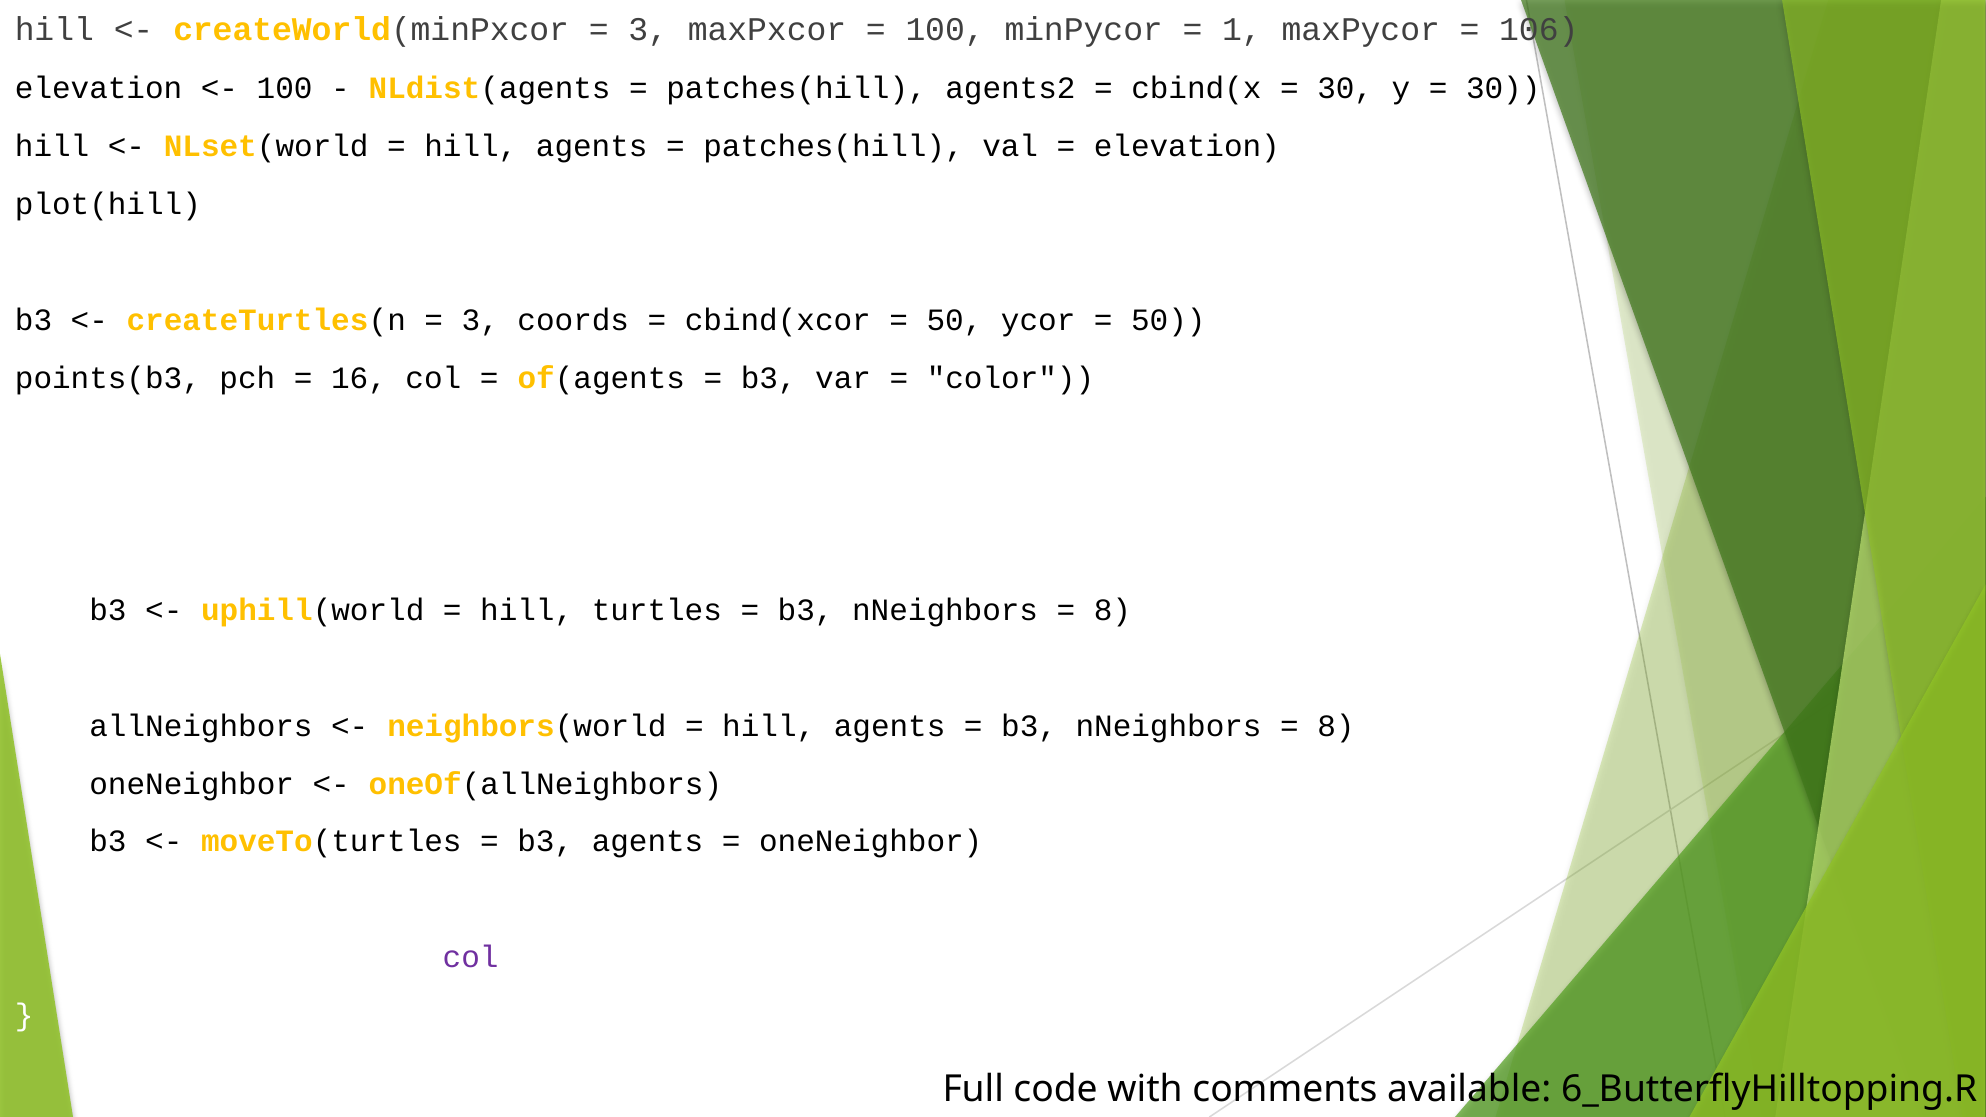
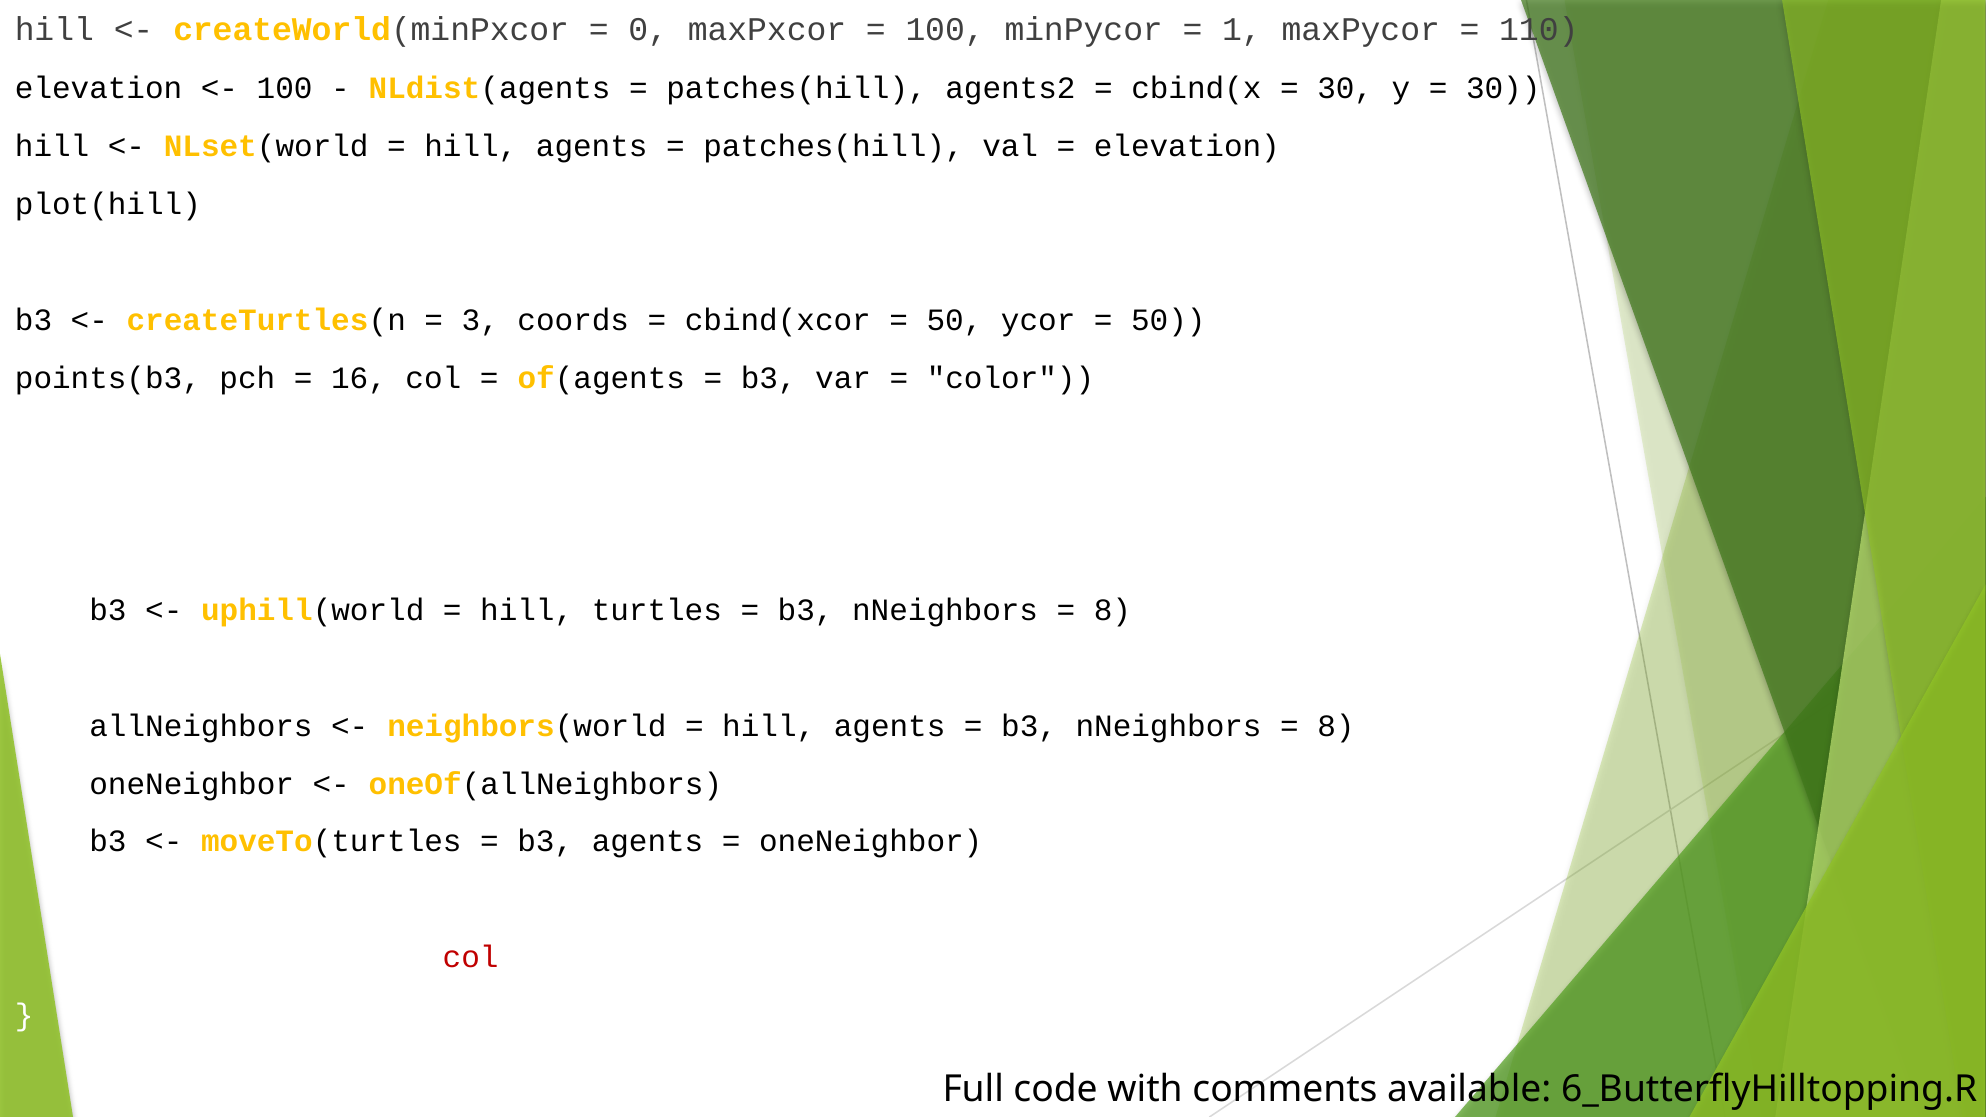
3 at (648, 30): 3 -> 0
106: 106 -> 110
col at (471, 958) colour: purple -> red
